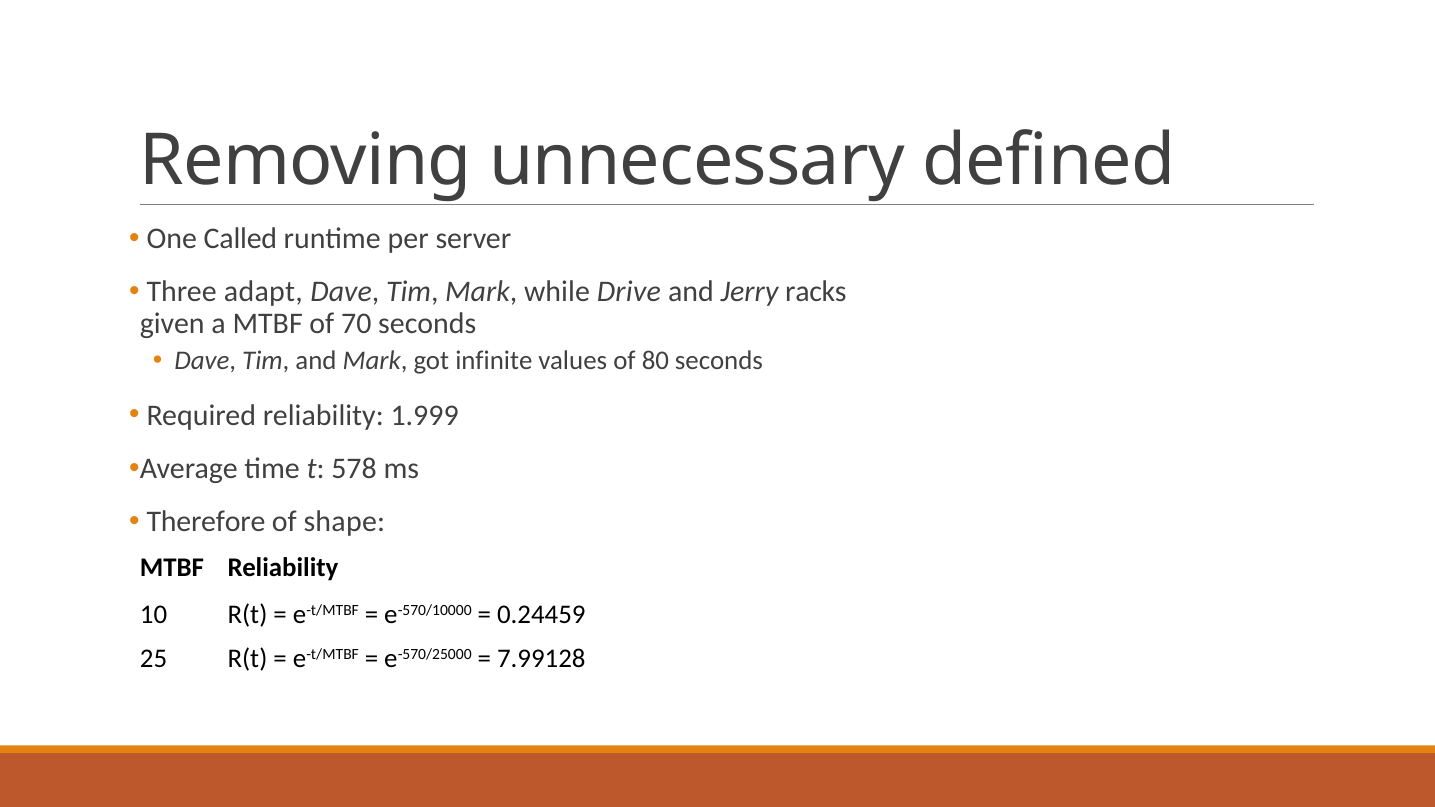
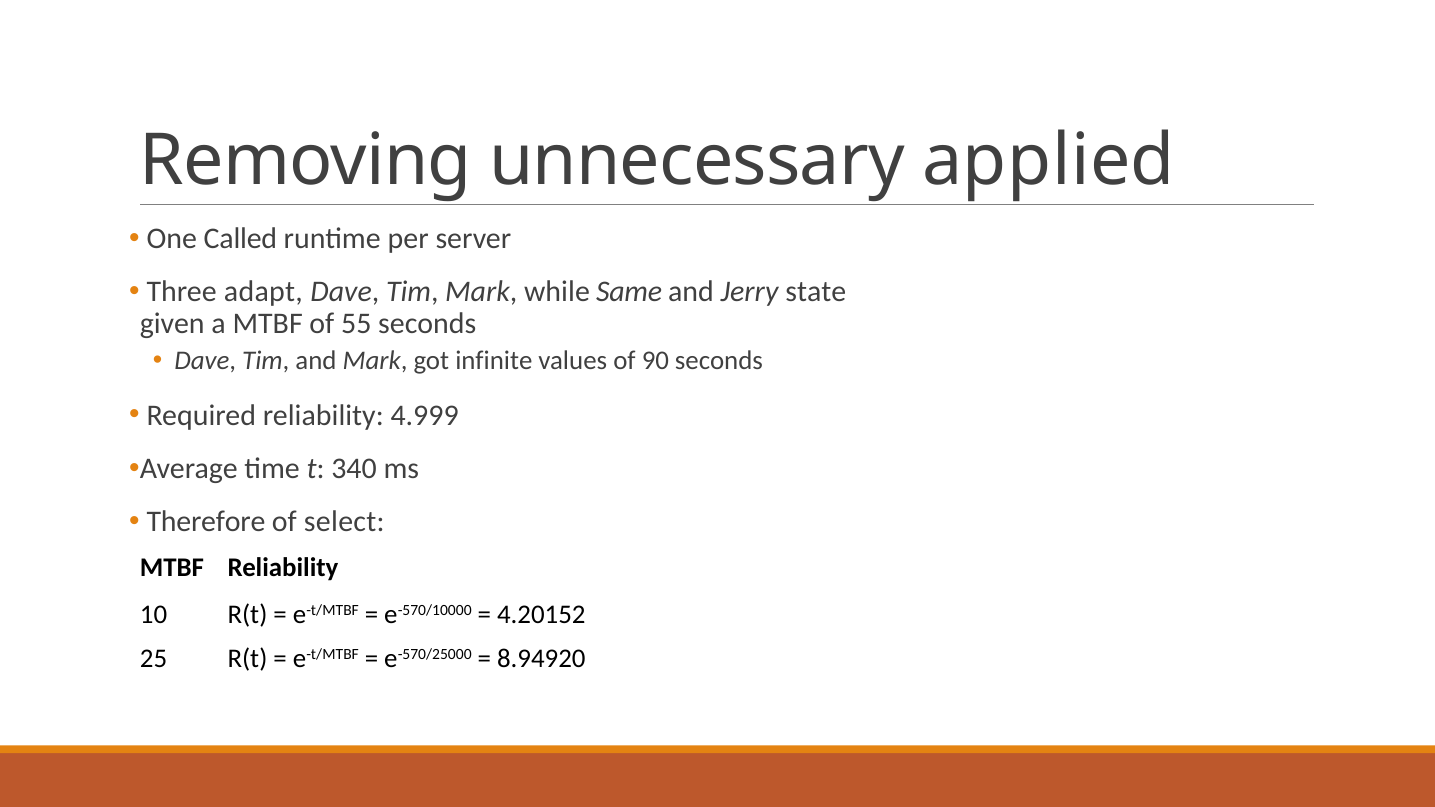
defined: defined -> applied
Drive: Drive -> Same
racks: racks -> state
70: 70 -> 55
80: 80 -> 90
1.999: 1.999 -> 4.999
578: 578 -> 340
shape: shape -> select
0.24459: 0.24459 -> 4.20152
7.99128: 7.99128 -> 8.94920
